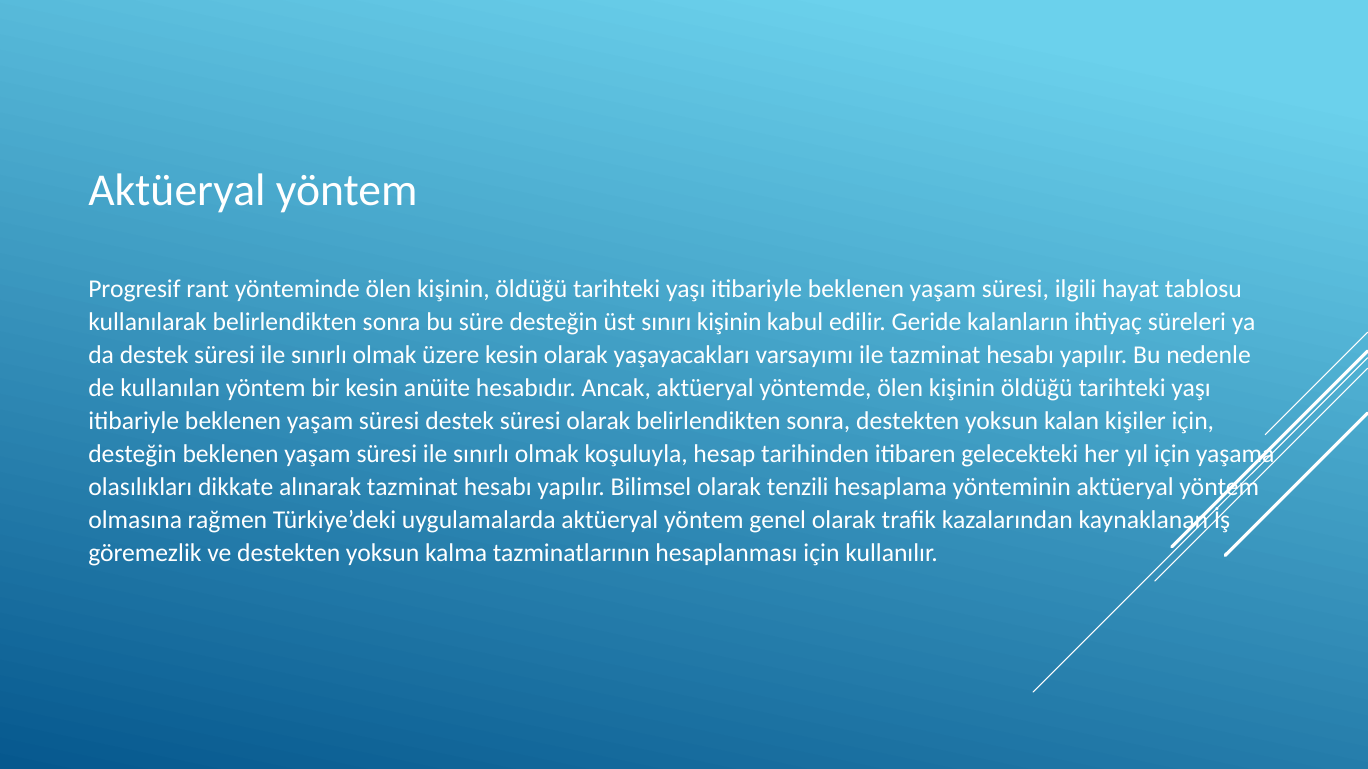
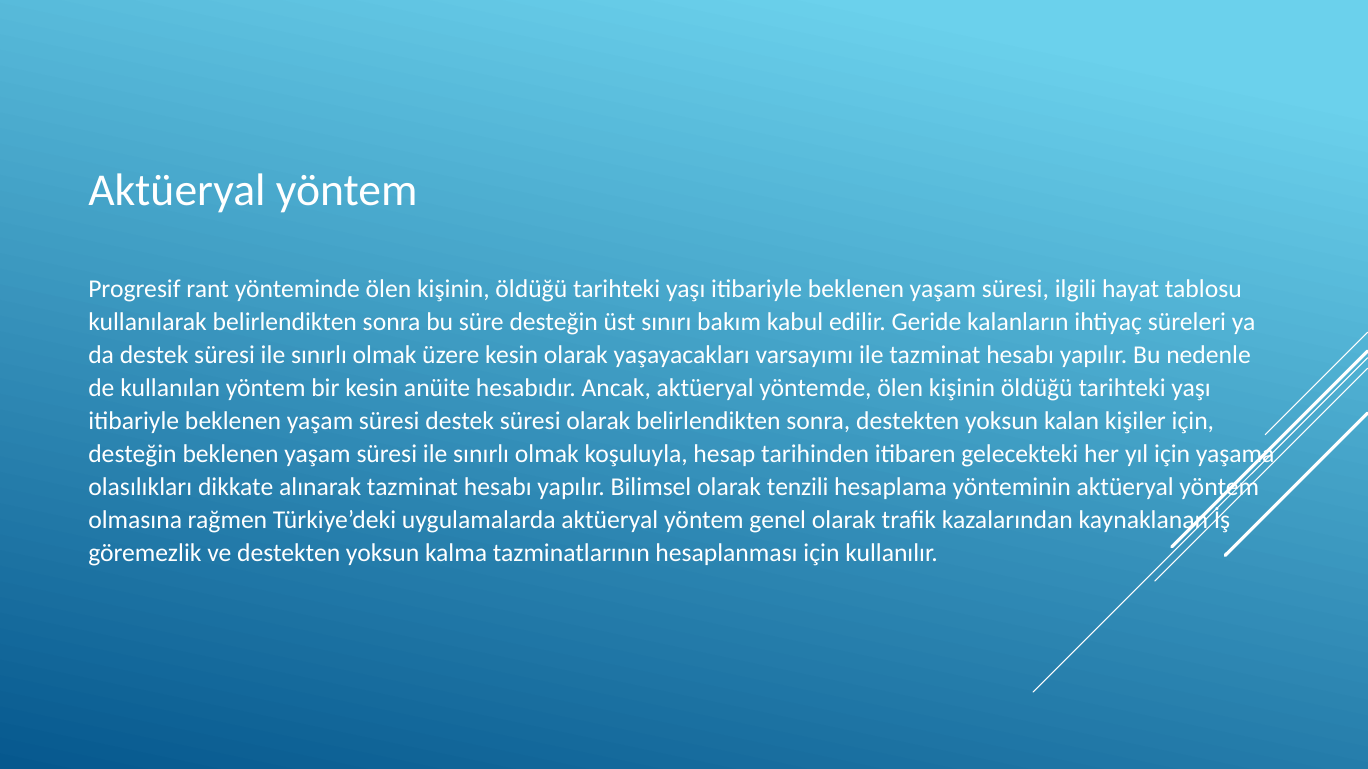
sınırı kişinin: kişinin -> bakım
